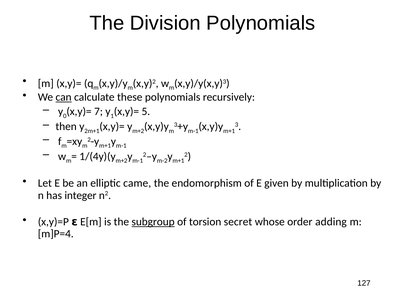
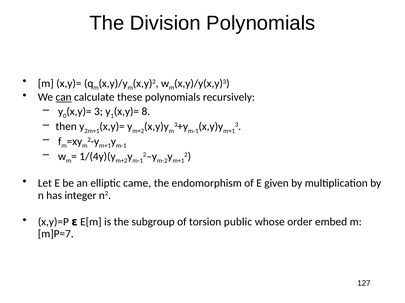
x,y)= 7: 7 -> 3
5: 5 -> 8
subgroup underline: present -> none
secret: secret -> public
adding: adding -> embed
m]P=4: m]P=4 -> m]P=7
